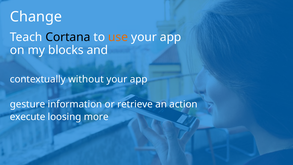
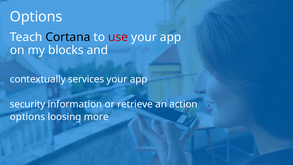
Change at (36, 17): Change -> Options
use colour: orange -> red
without: without -> services
gesture: gesture -> security
execute at (28, 117): execute -> options
